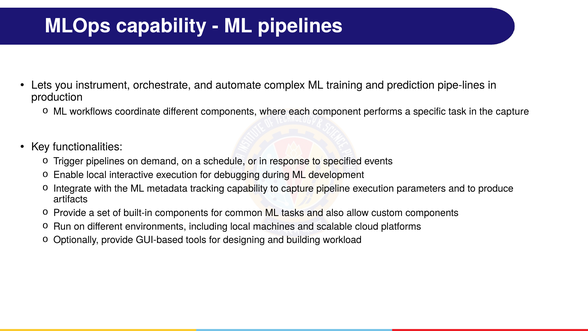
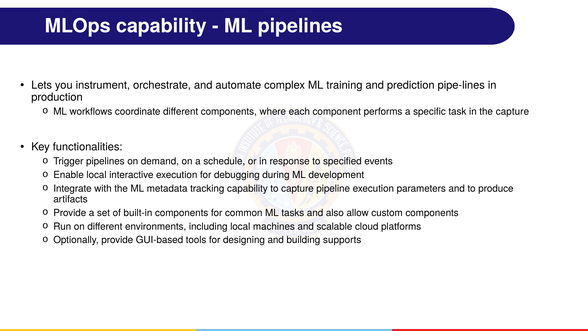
workload: workload -> supports
